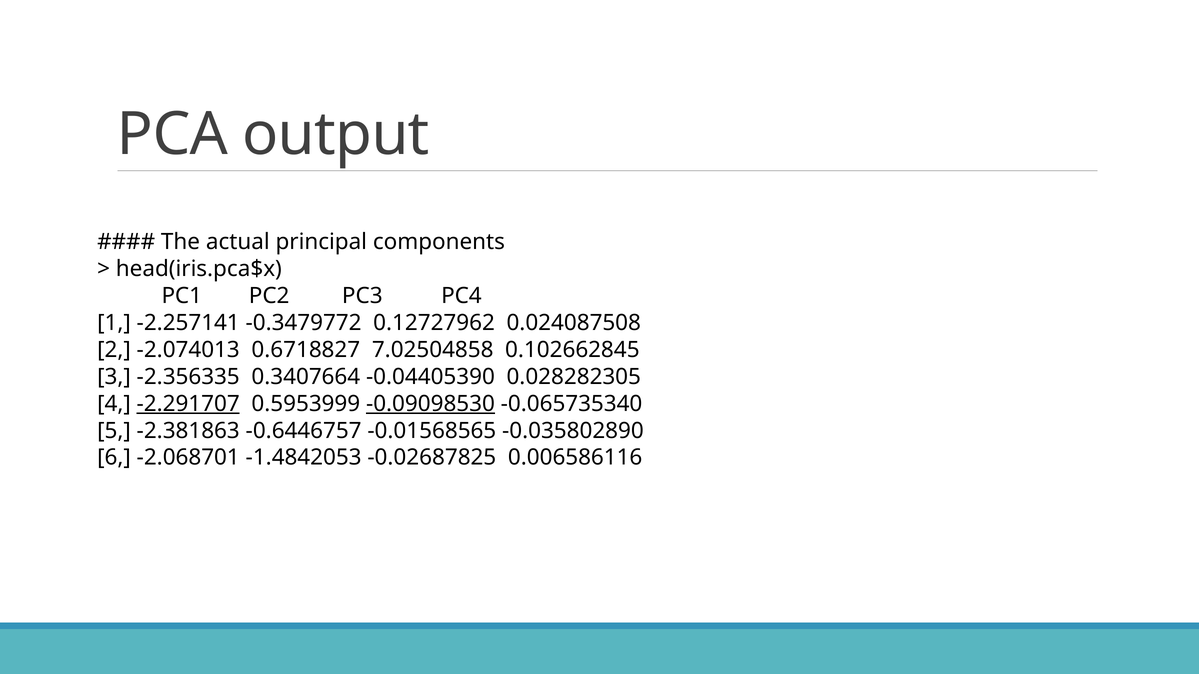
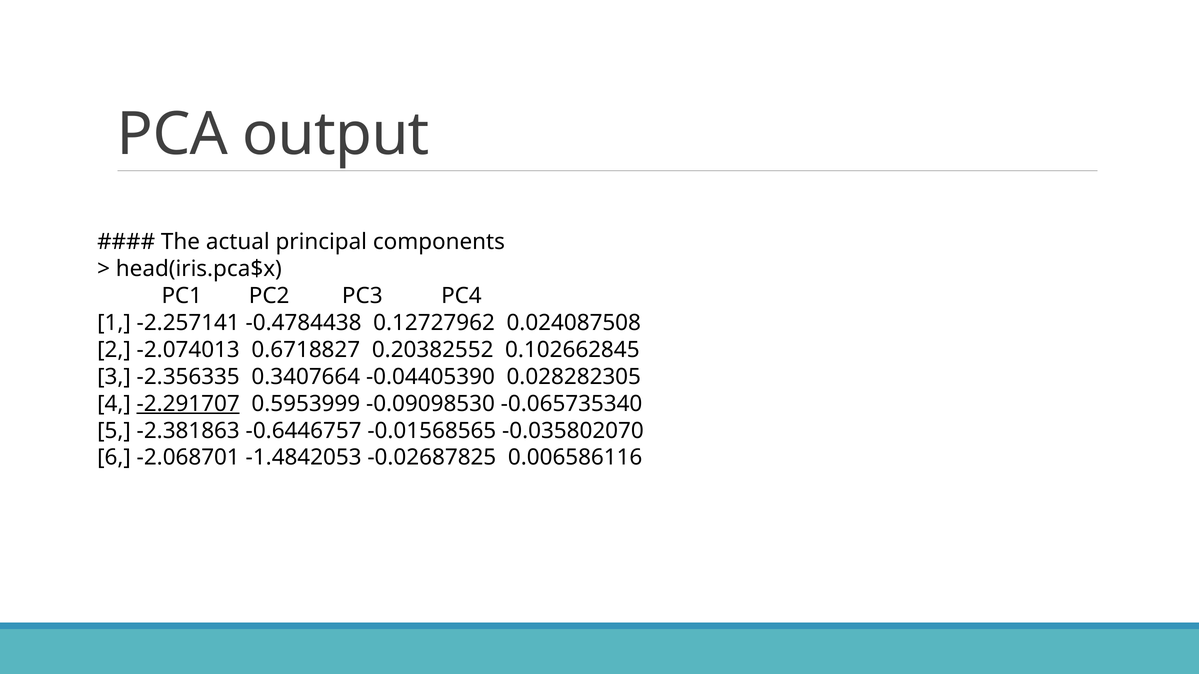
-0.3479772: -0.3479772 -> -0.4784438
7.02504858: 7.02504858 -> 0.20382552
-0.09098530 underline: present -> none
-0.035802890: -0.035802890 -> -0.035802070
